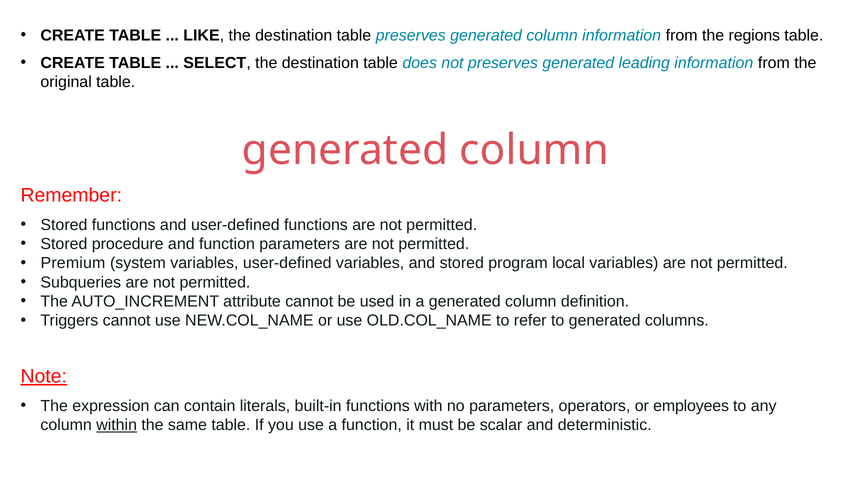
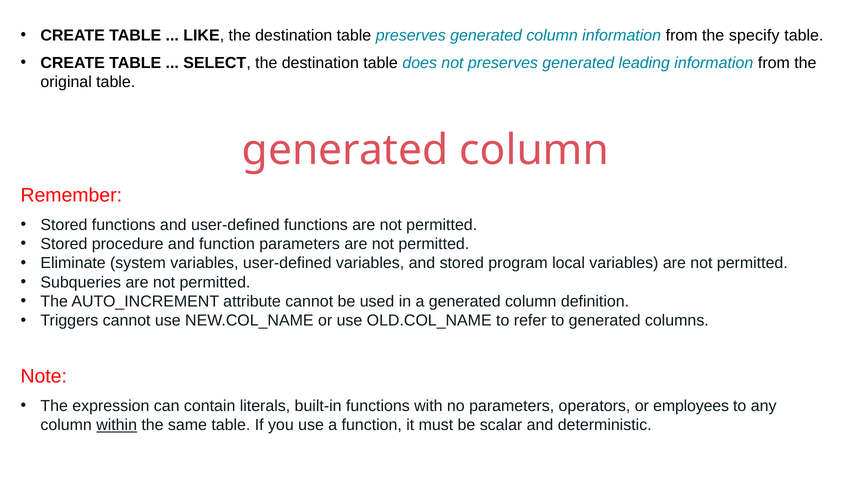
regions: regions -> specify
Premium: Premium -> Eliminate
Note underline: present -> none
